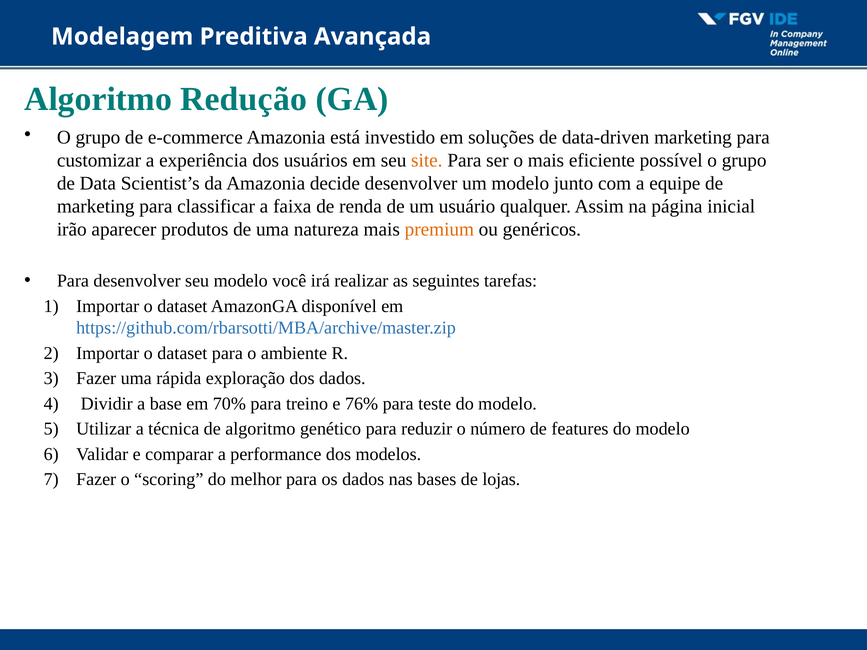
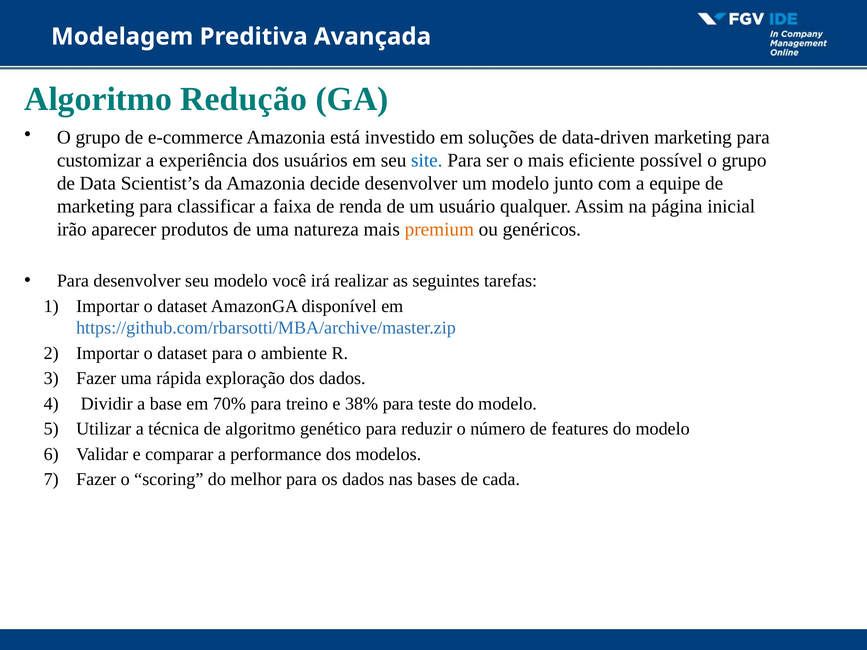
site colour: orange -> blue
76%: 76% -> 38%
lojas: lojas -> cada
